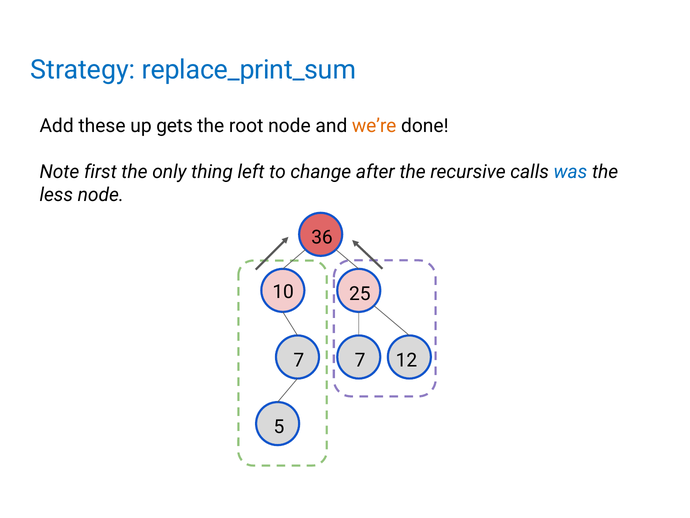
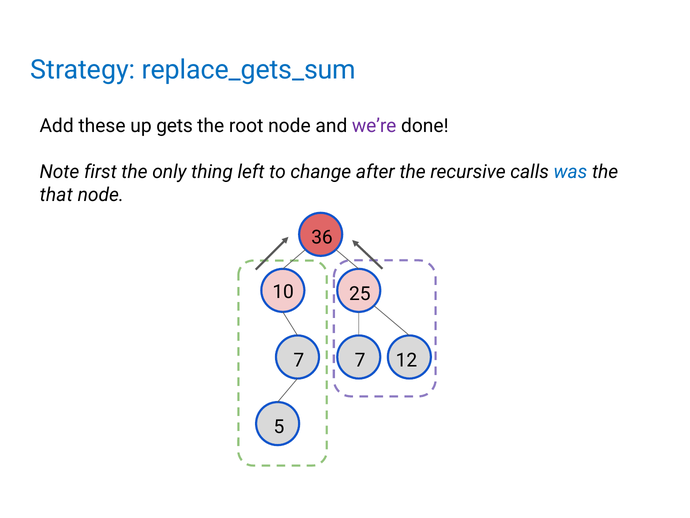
replace_print_sum: replace_print_sum -> replace_gets_sum
we’re colour: orange -> purple
less: less -> that
